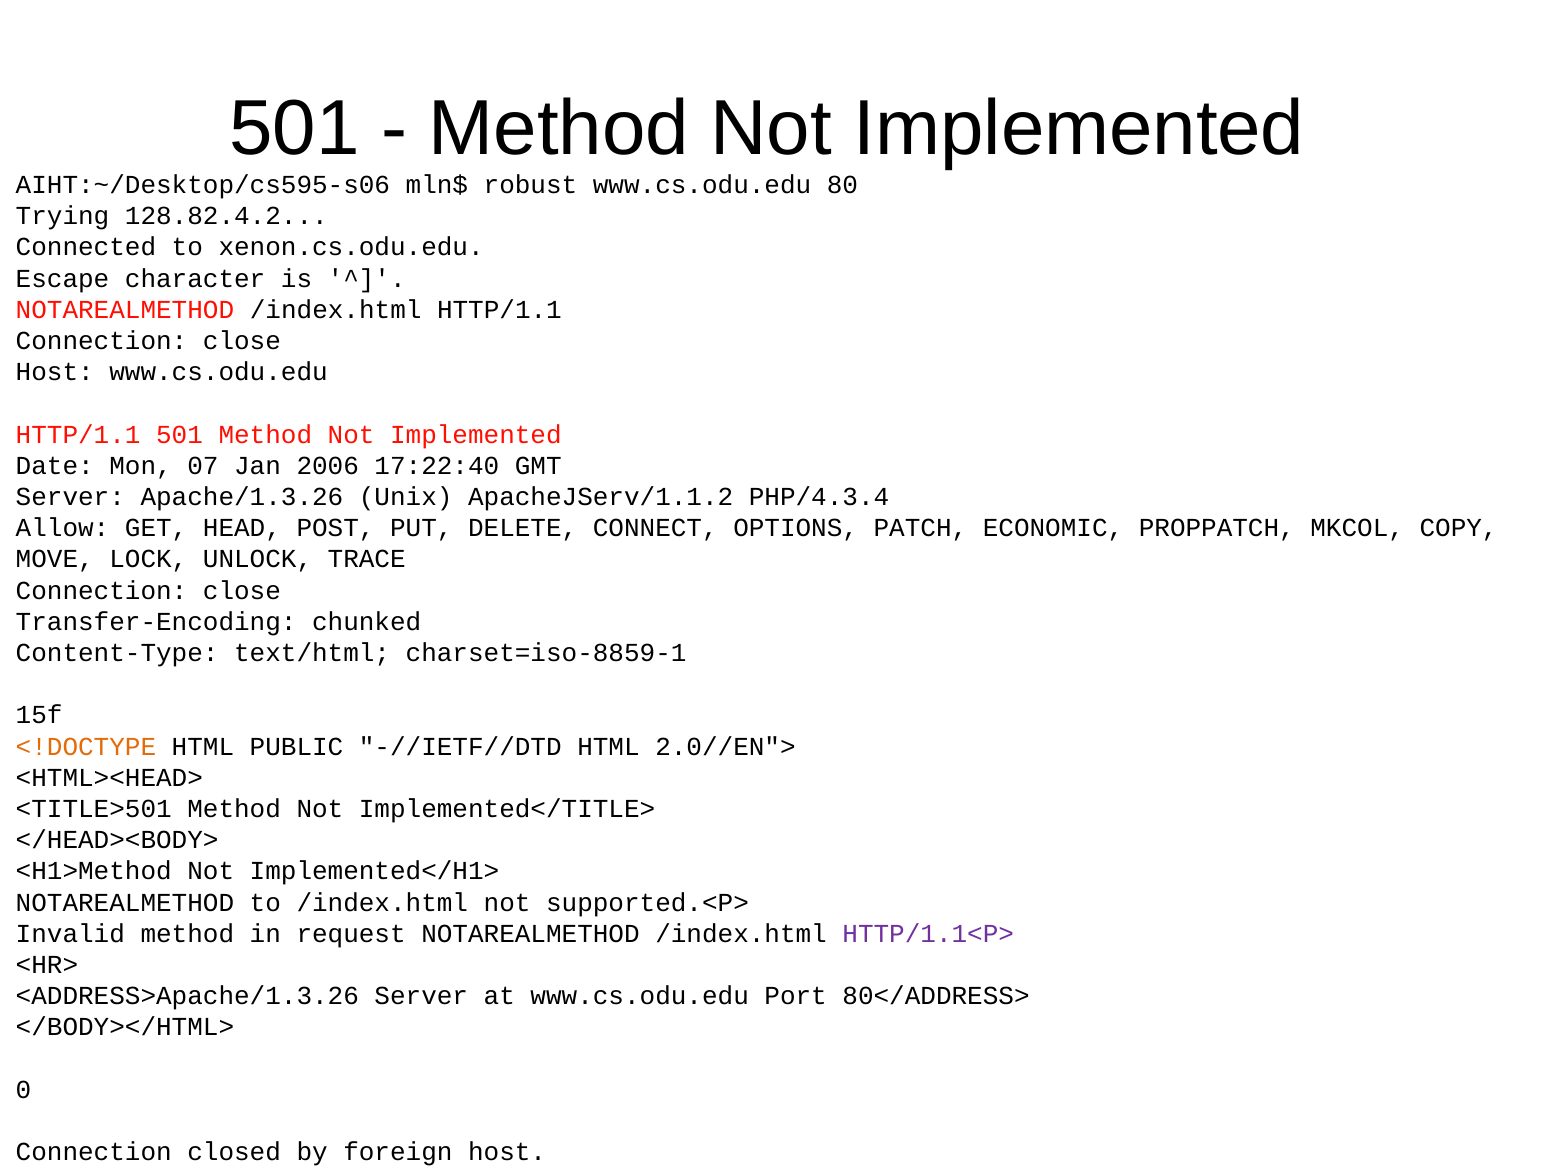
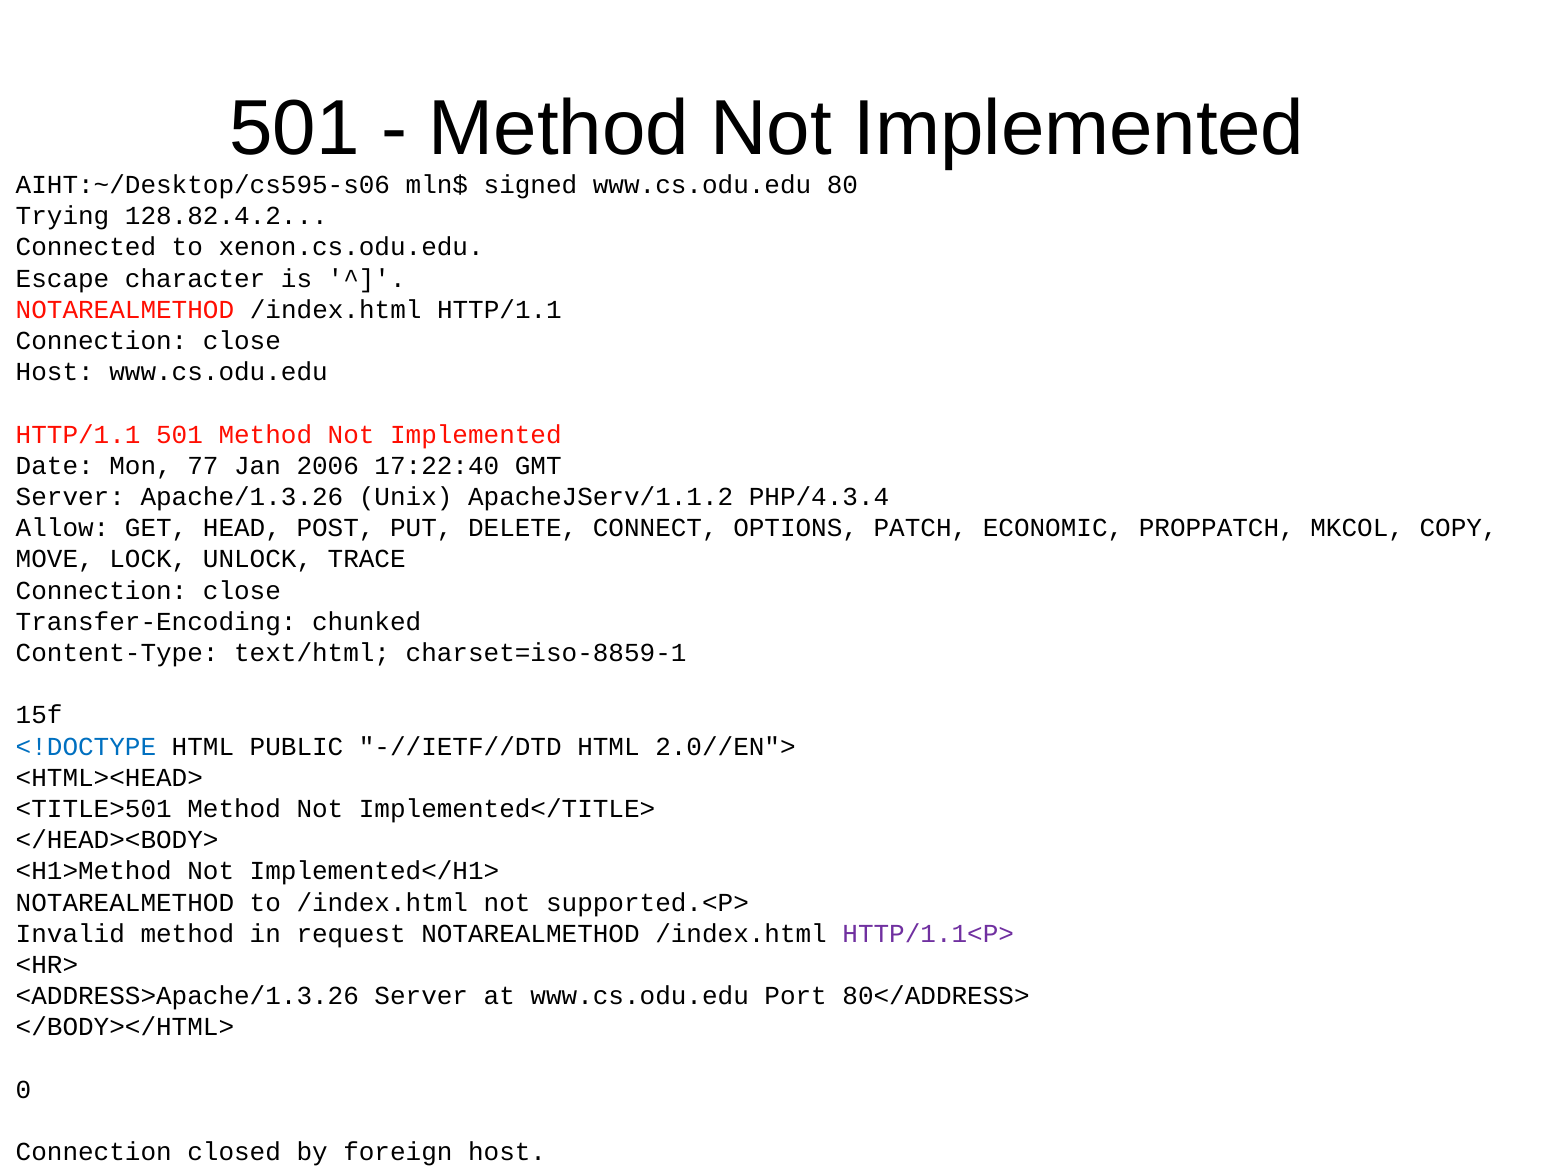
robust: robust -> signed
07: 07 -> 77
<!DOCTYPE colour: orange -> blue
